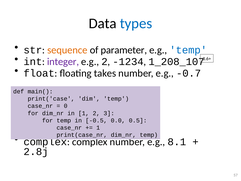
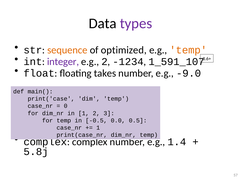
types colour: blue -> purple
parameter: parameter -> optimized
temp at (188, 50) colour: blue -> orange
1_208_107: 1_208_107 -> 1_591_107
-0.7: -0.7 -> -9.0
8.1: 8.1 -> 1.4
2.8j: 2.8j -> 5.8j
